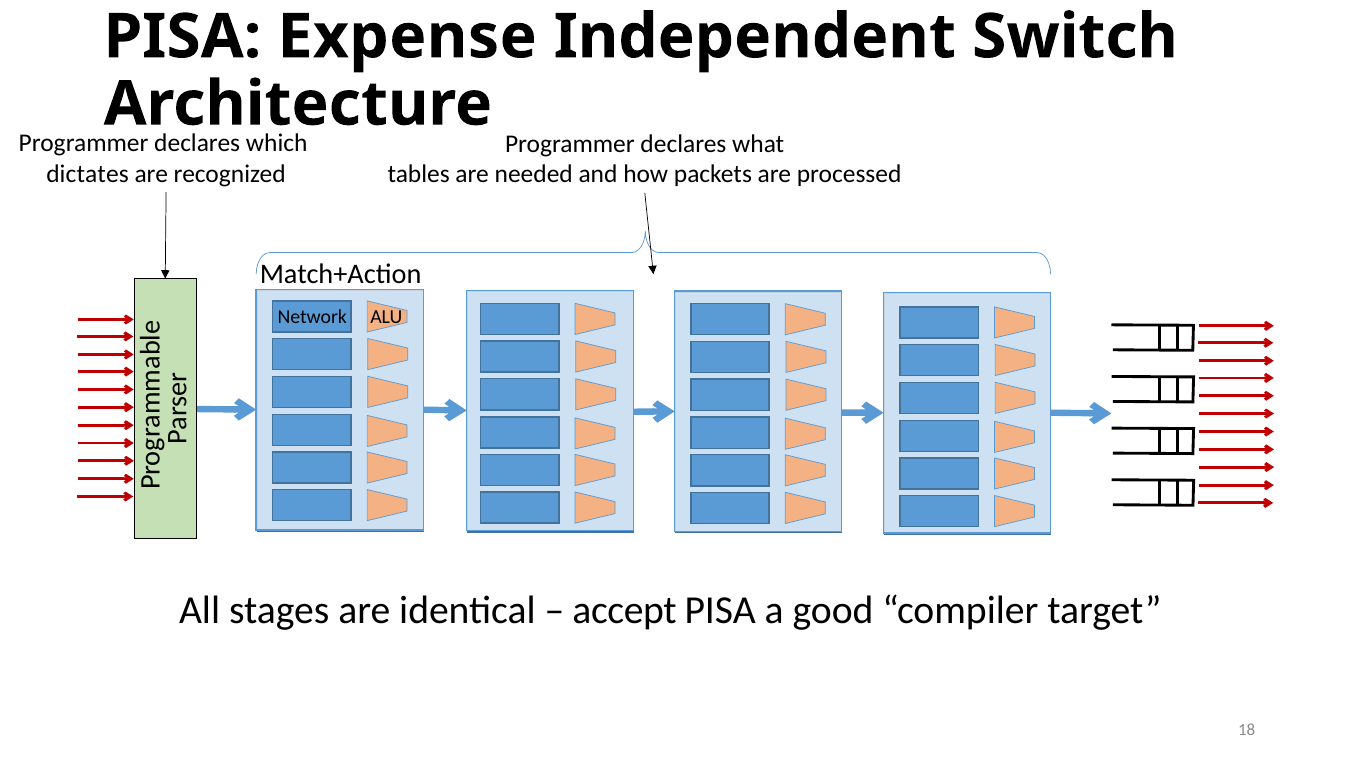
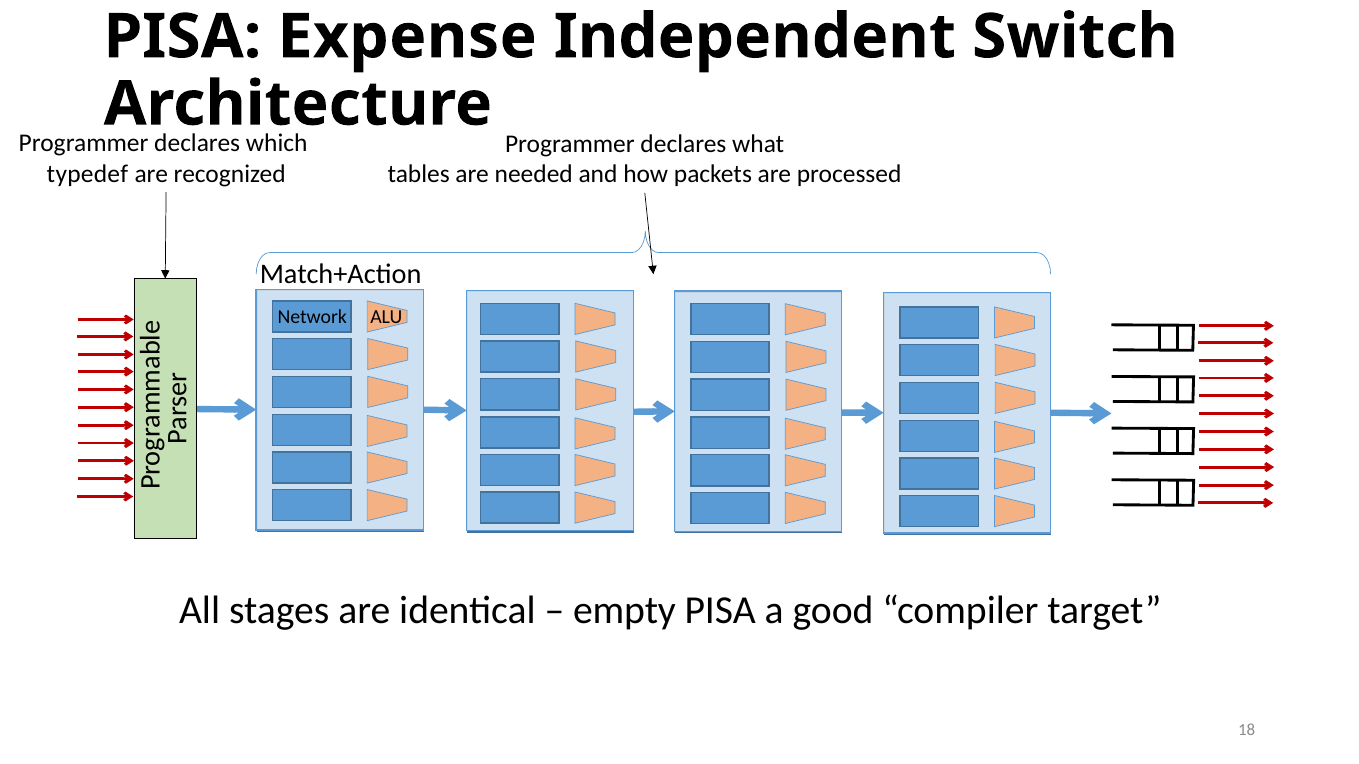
dictates: dictates -> typedef
accept: accept -> empty
